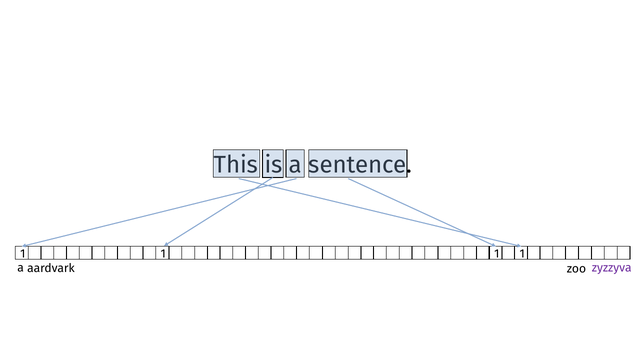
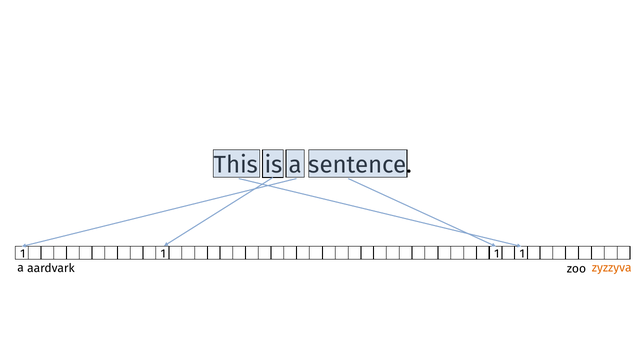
zyzzyva colour: purple -> orange
